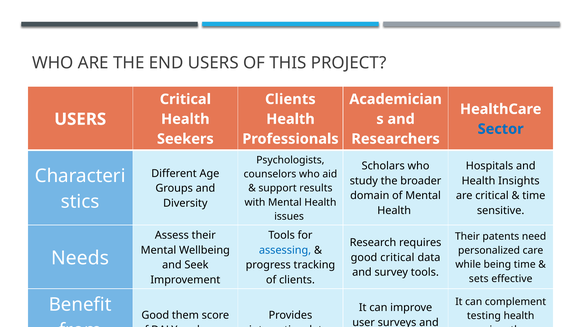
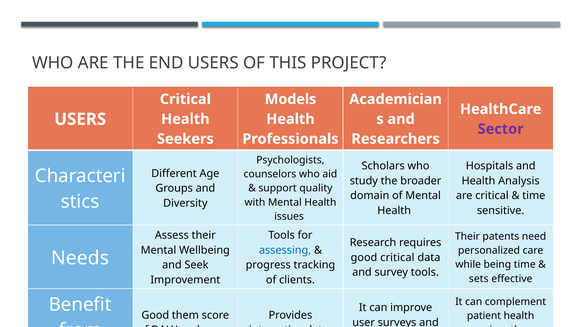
Clients at (290, 99): Clients -> Models
Sector colour: blue -> purple
Health Insights: Insights -> Analysis
support results: results -> quality
testing at (484, 316): testing -> patient
